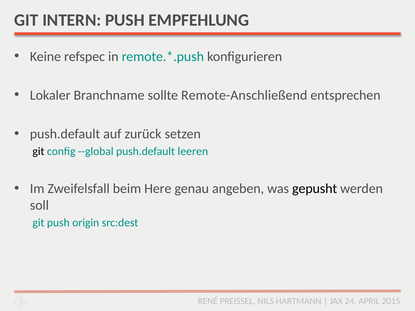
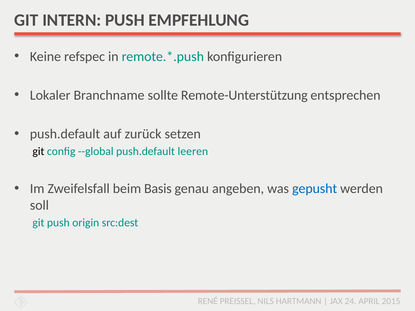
Remote-Anschließend: Remote-Anschließend -> Remote-Unterstützung
Here: Here -> Basis
gepusht colour: black -> blue
